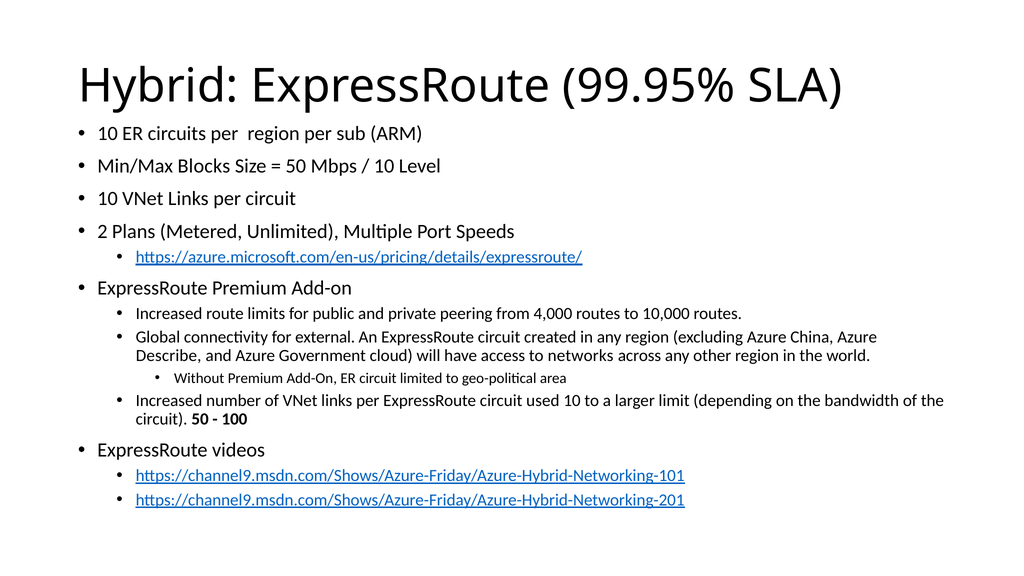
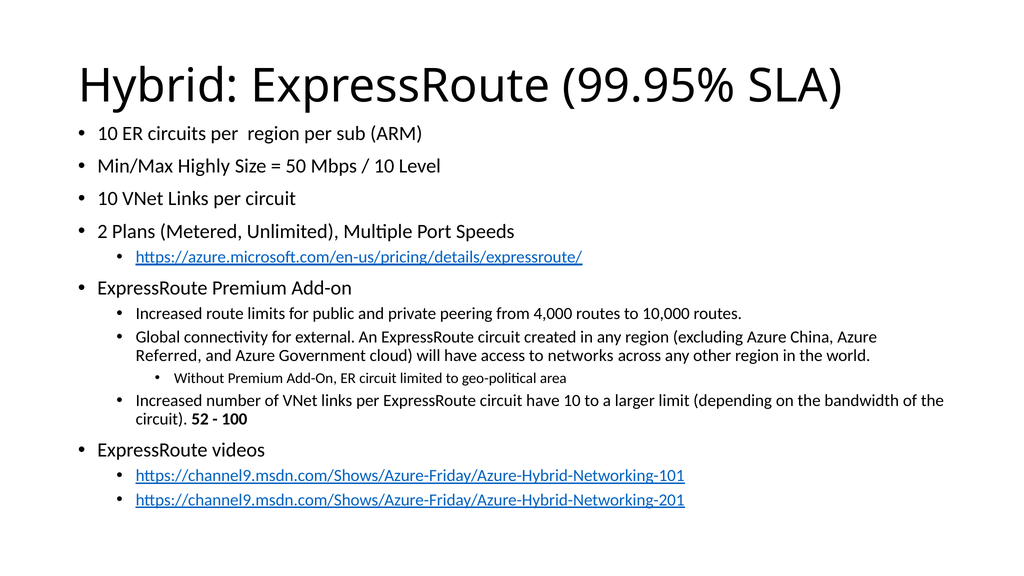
Blocks: Blocks -> Highly
Describe: Describe -> Referred
circuit used: used -> have
circuit 50: 50 -> 52
